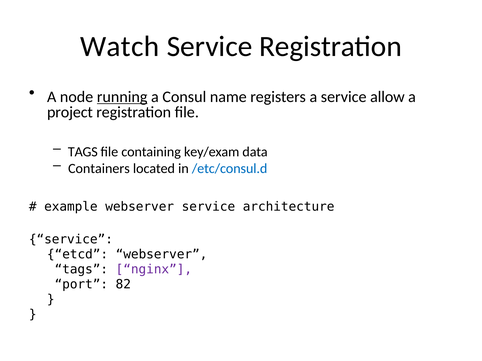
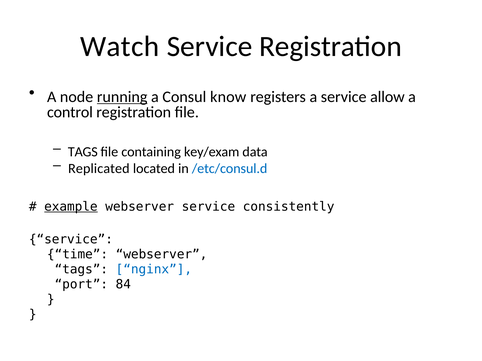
name: name -> know
project: project -> control
Containers: Containers -> Replicated
example underline: none -> present
architecture: architecture -> consistently
etcd: etcd -> time
nginx colour: purple -> blue
82: 82 -> 84
